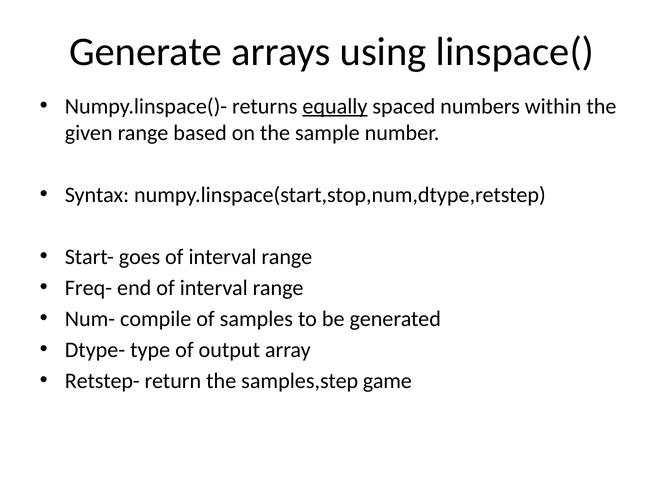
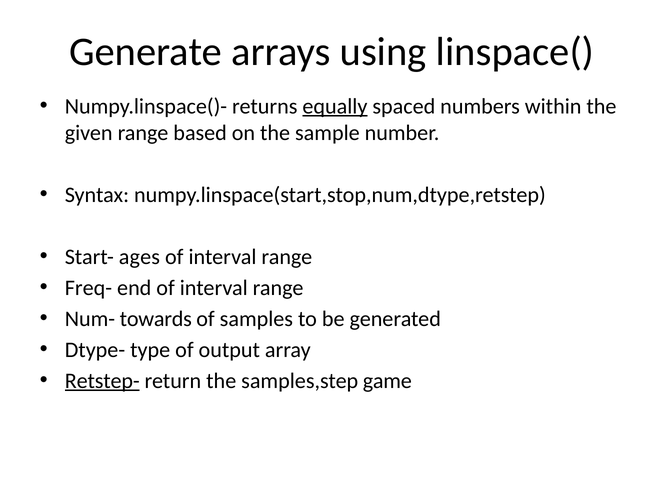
goes: goes -> ages
compile: compile -> towards
Retstep- underline: none -> present
